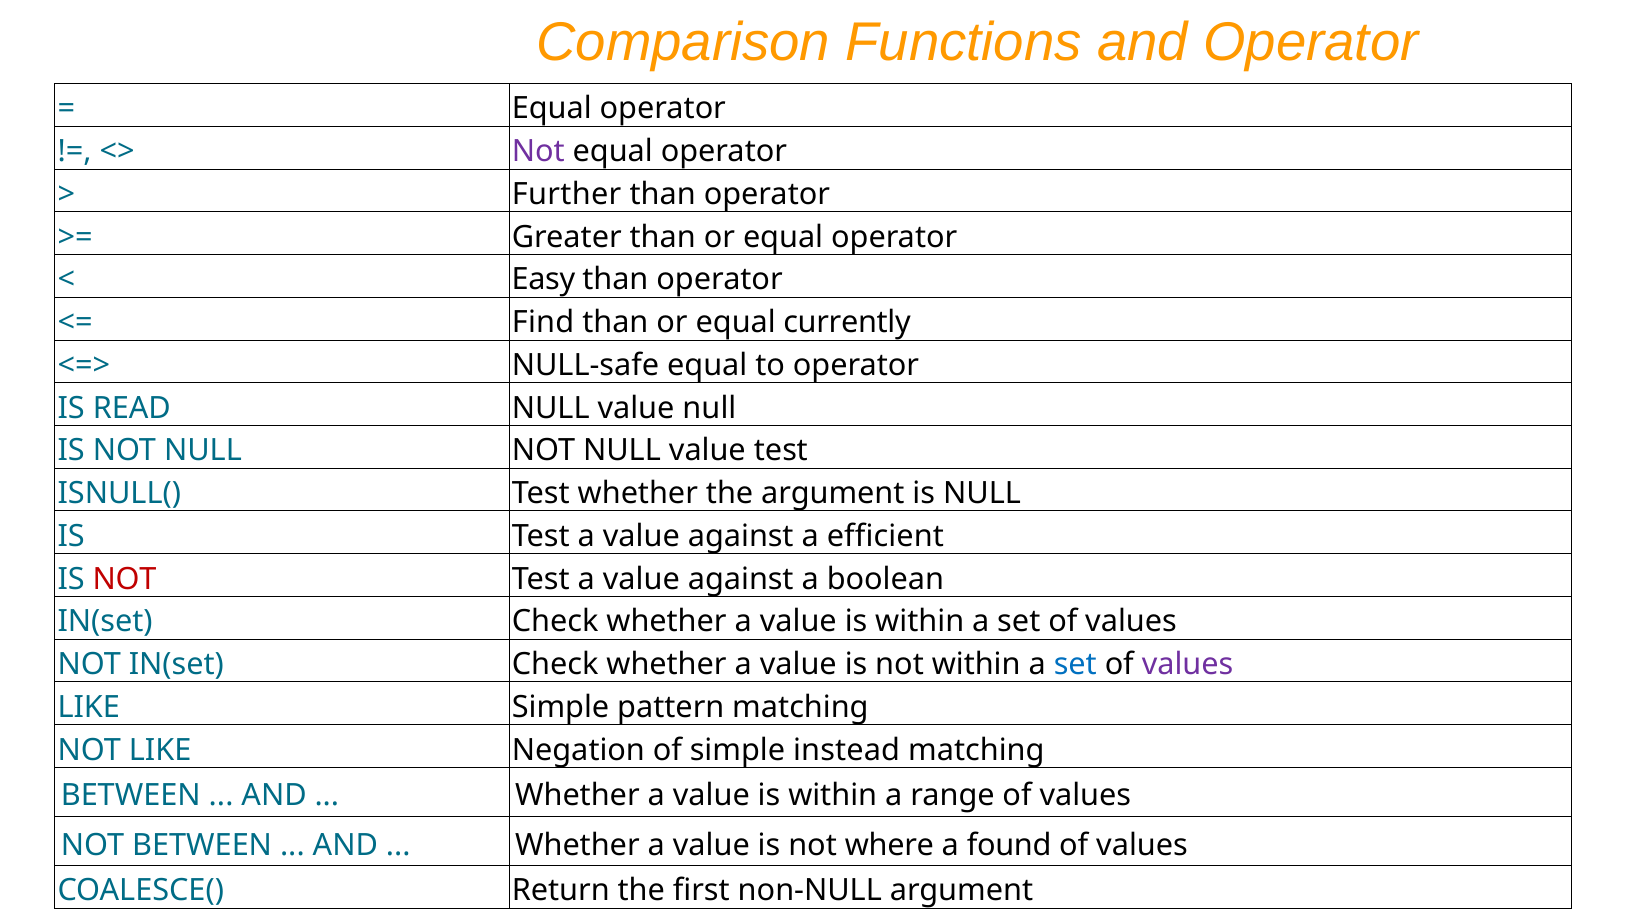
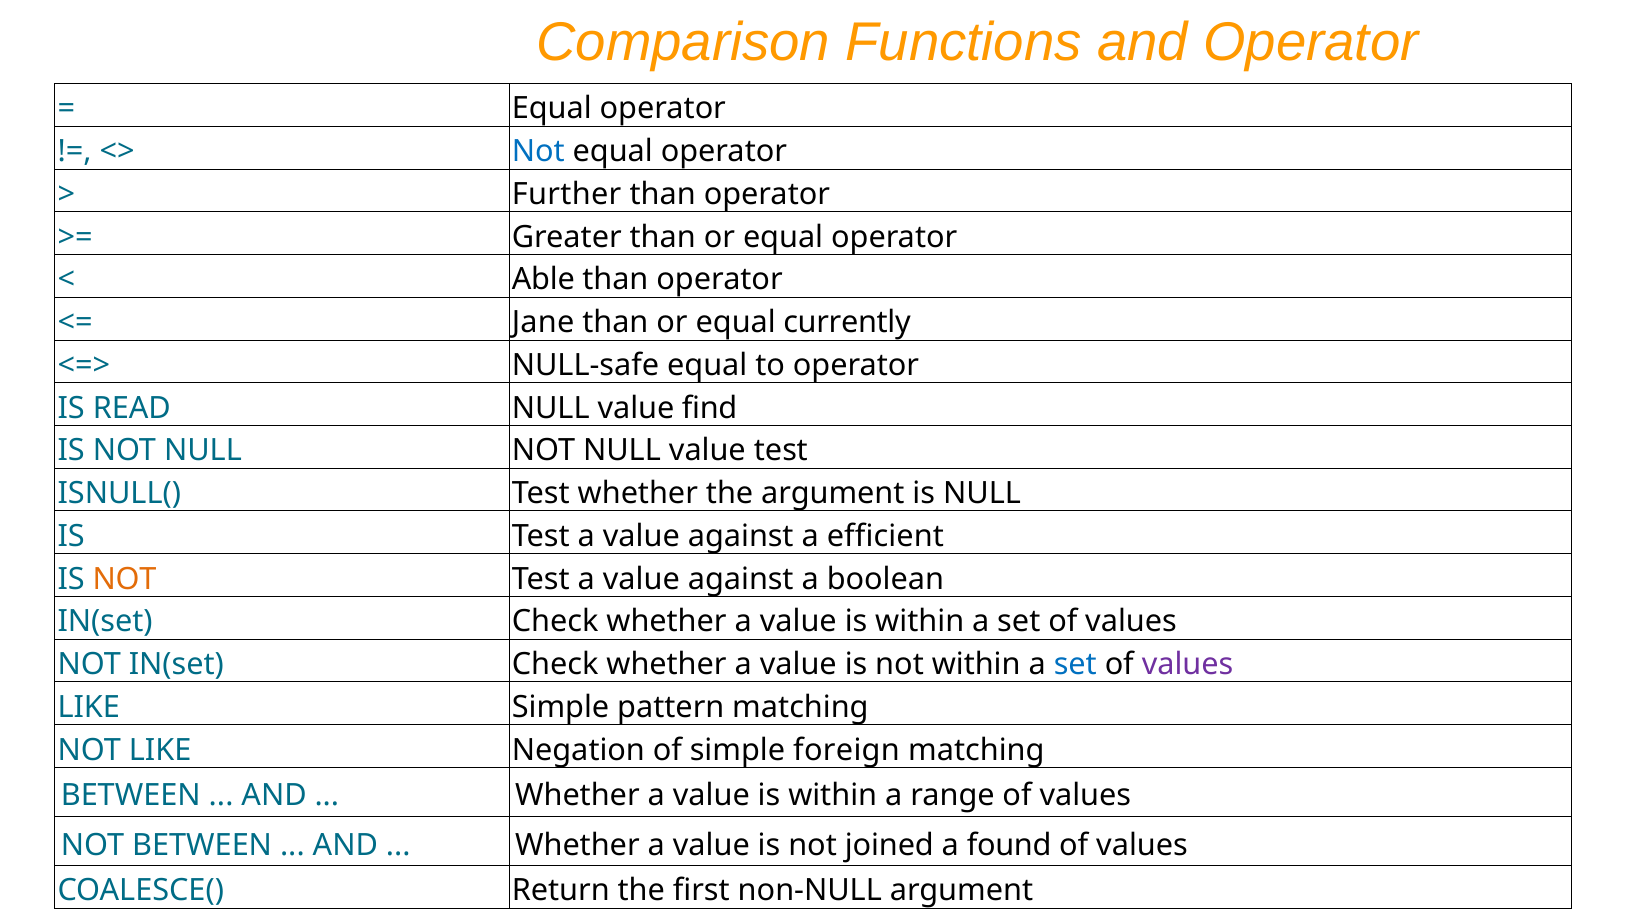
Not at (538, 152) colour: purple -> blue
Easy: Easy -> Able
Find: Find -> Jane
value null: null -> find
NOT at (125, 579) colour: red -> orange
instead: instead -> foreign
where: where -> joined
